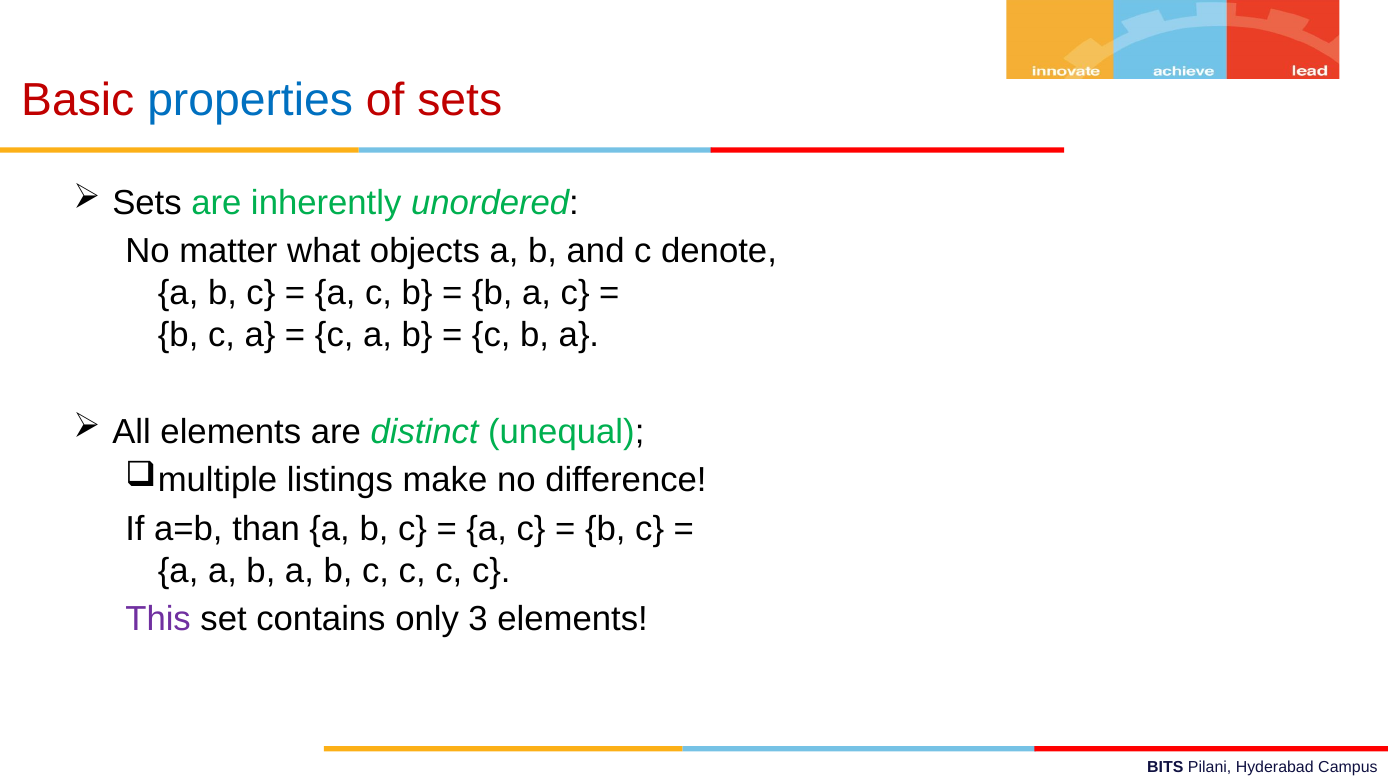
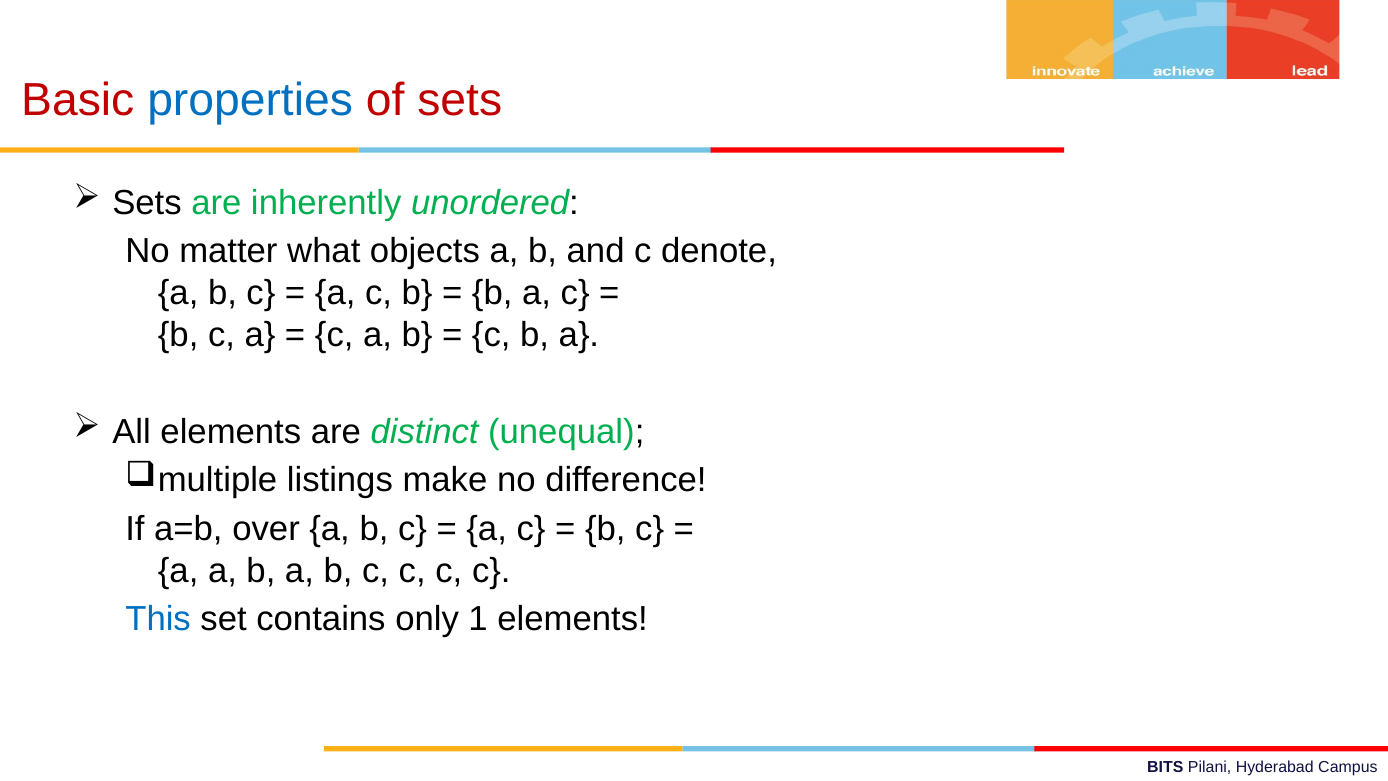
than: than -> over
This colour: purple -> blue
3: 3 -> 1
